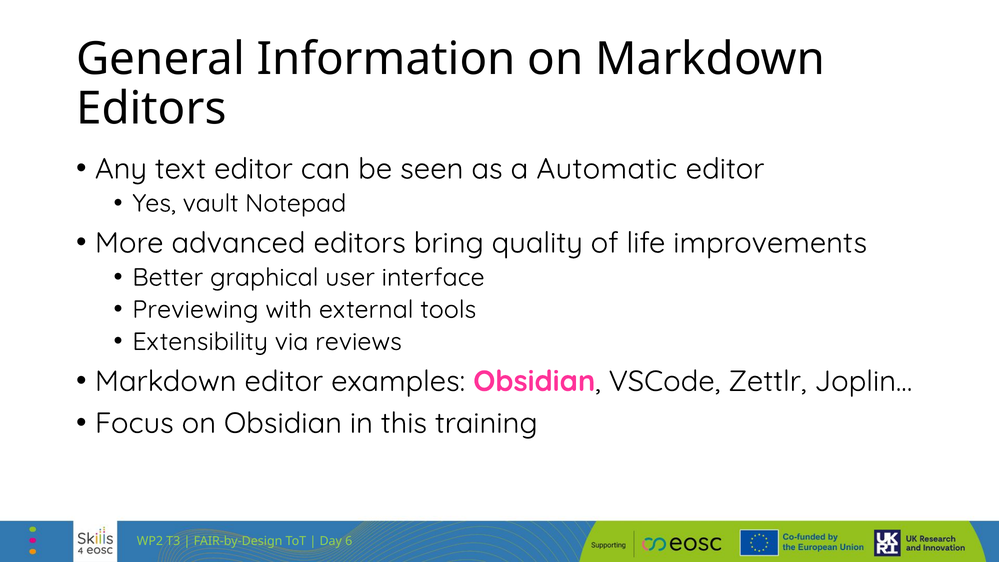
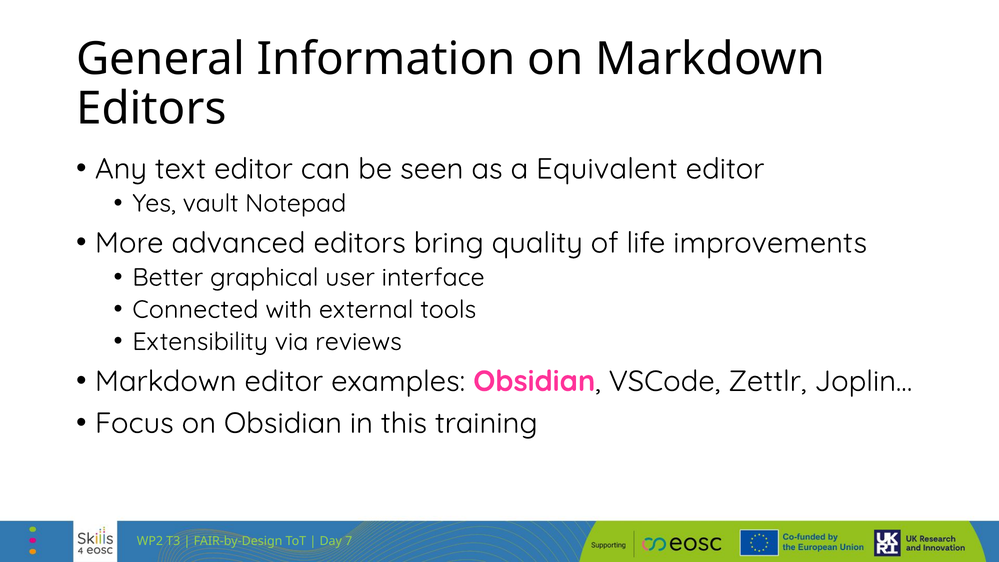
Automatic: Automatic -> Equivalent
Previewing: Previewing -> Connected
6: 6 -> 7
